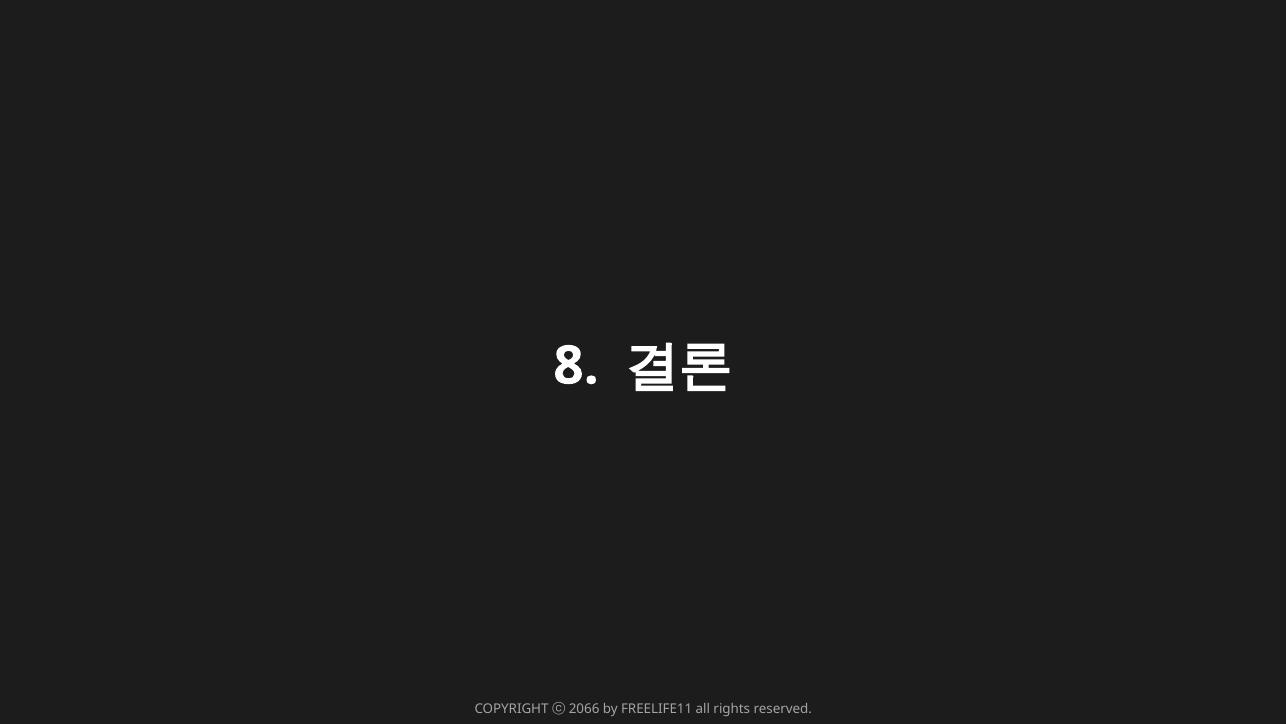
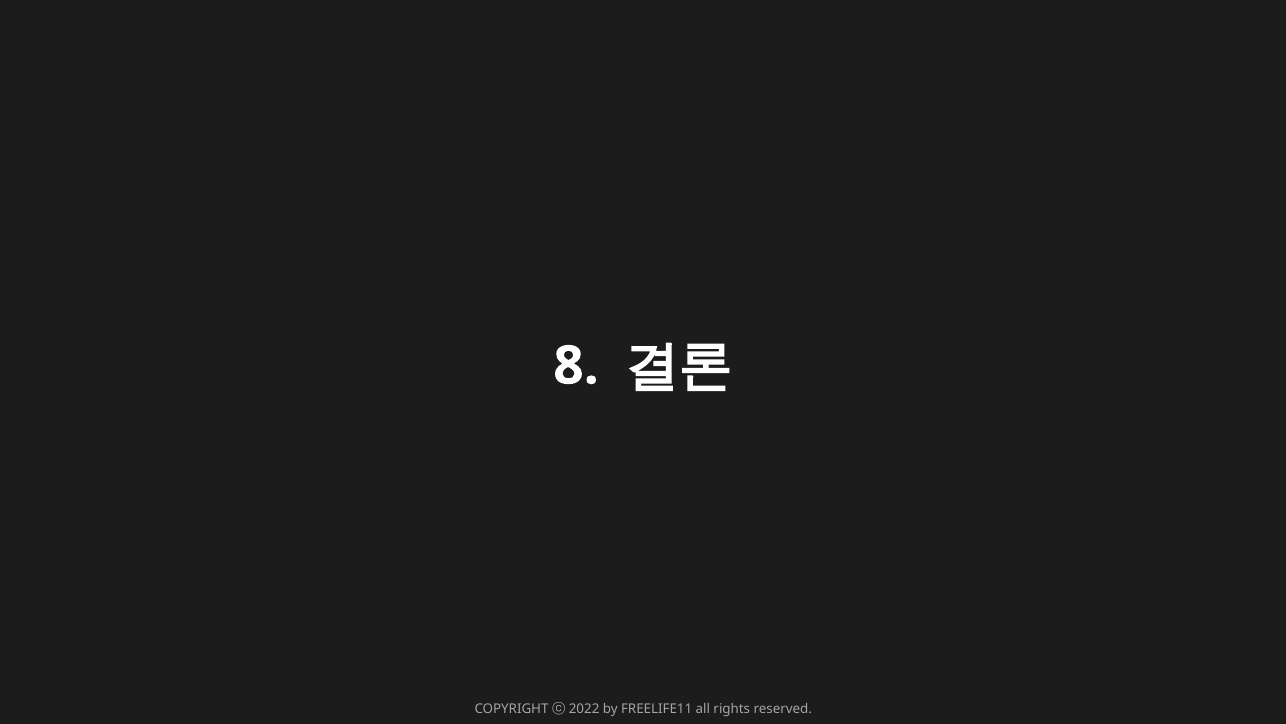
2066: 2066 -> 2022
